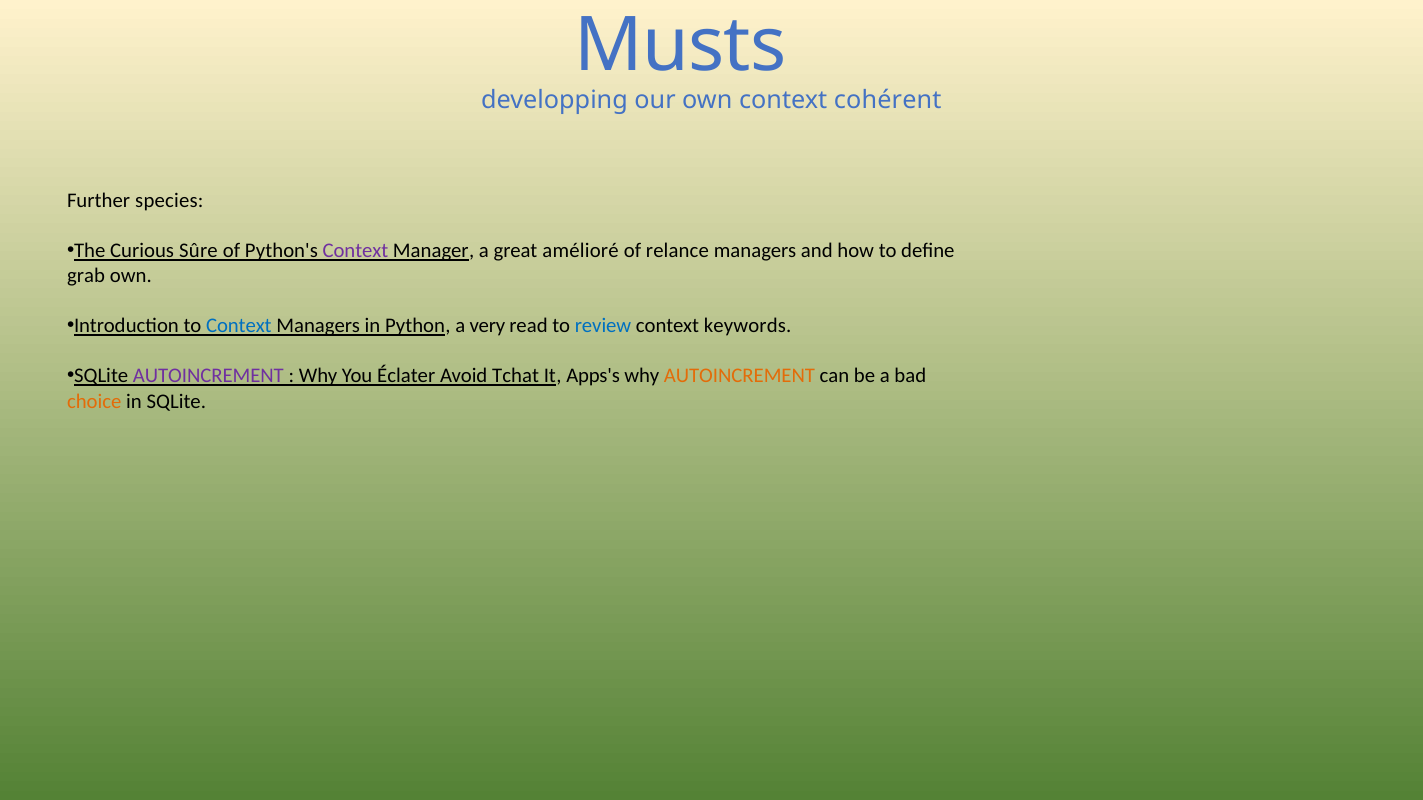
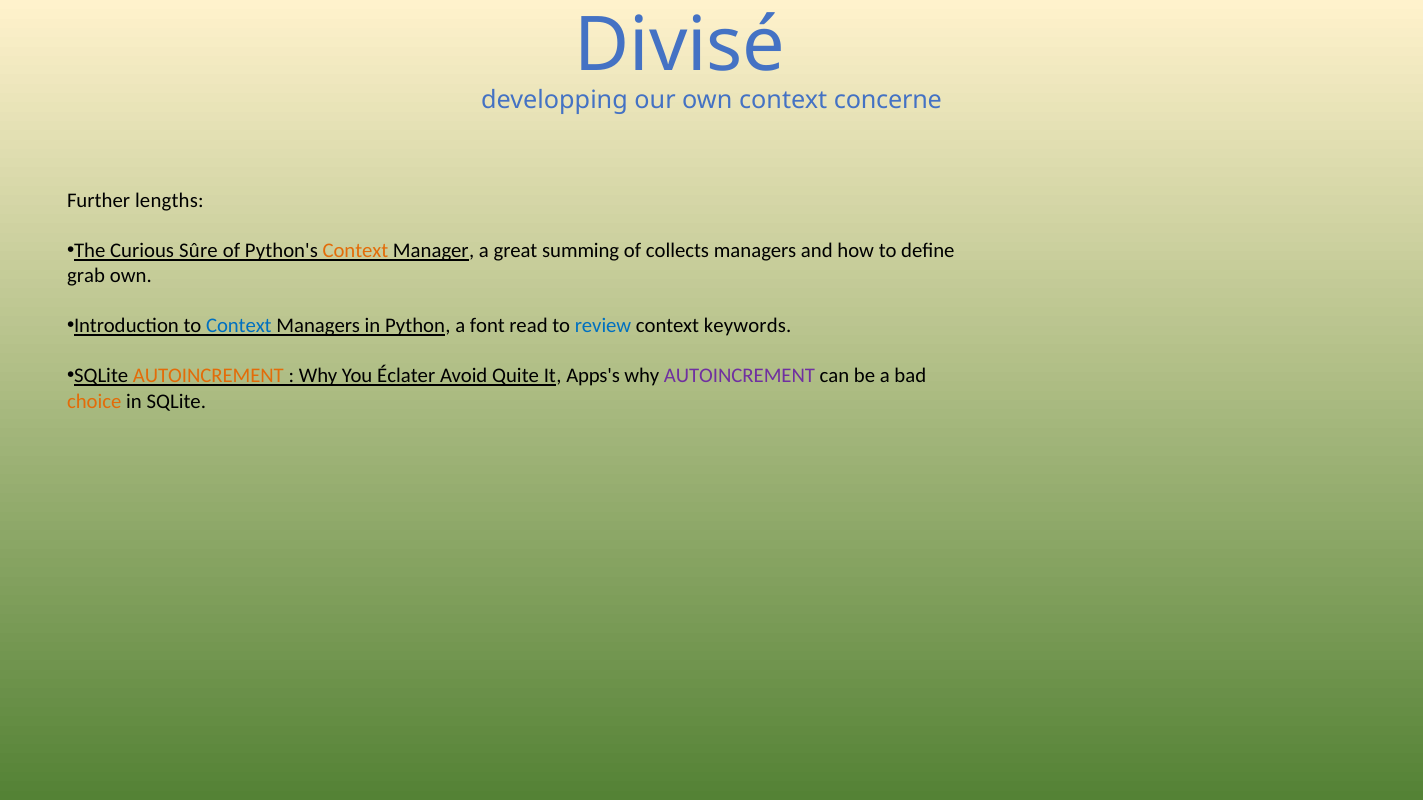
Musts: Musts -> Divisé
cohérent: cohérent -> concerne
species: species -> lengths
Context at (355, 251) colour: purple -> orange
amélioré: amélioré -> summing
relance: relance -> collects
very: very -> font
AUTOINCREMENT at (208, 376) colour: purple -> orange
Tchat: Tchat -> Quite
AUTOINCREMENT at (739, 376) colour: orange -> purple
